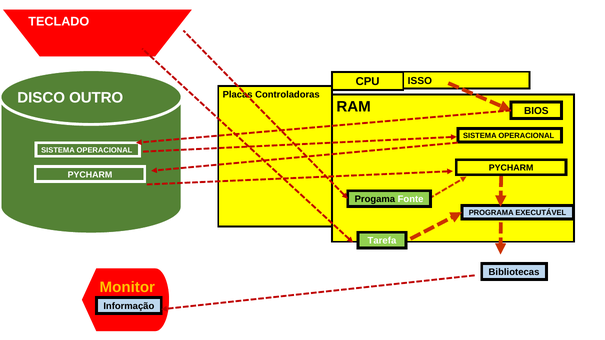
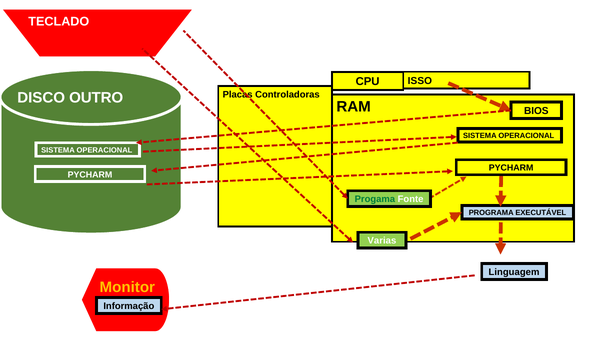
Progama colour: black -> green
Tarefa: Tarefa -> Varias
Bibliotecas: Bibliotecas -> Linguagem
